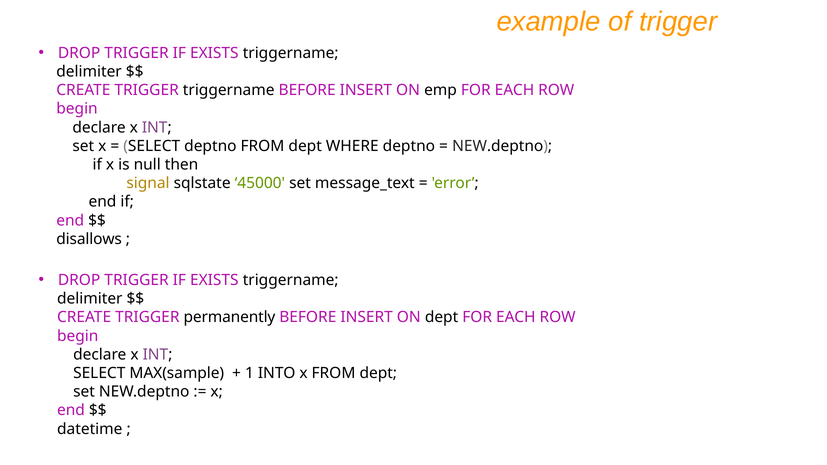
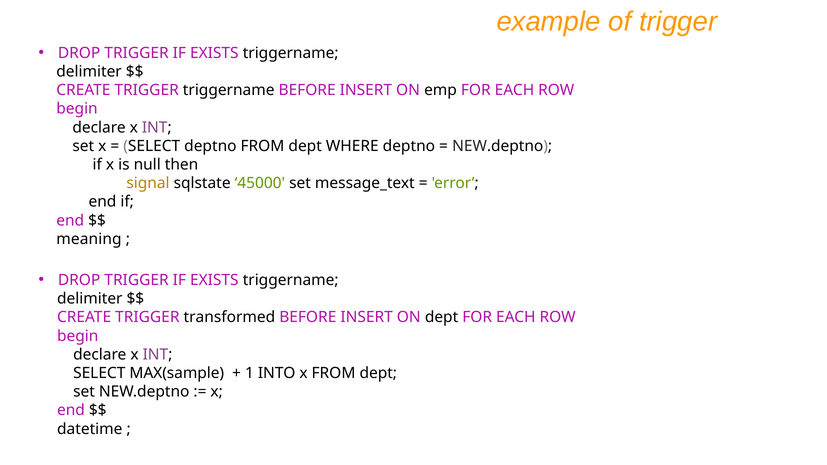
disallows: disallows -> meaning
permanently: permanently -> transformed
